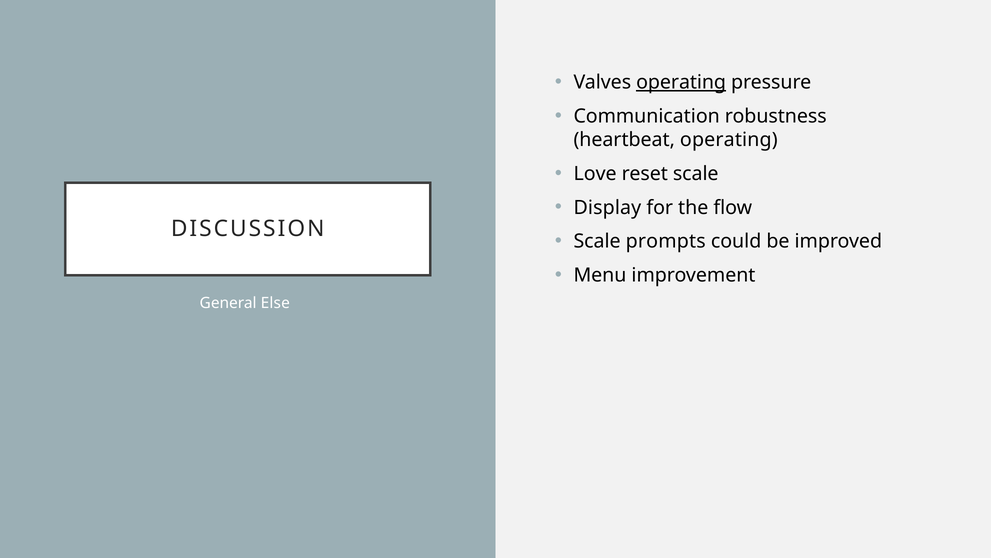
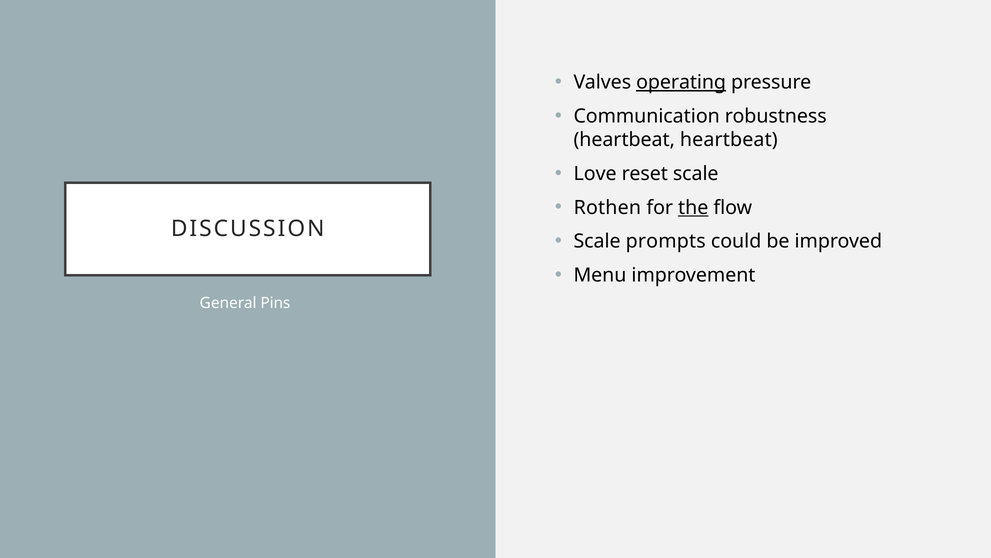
heartbeat operating: operating -> heartbeat
Display: Display -> Rothen
the underline: none -> present
Else: Else -> Pins
